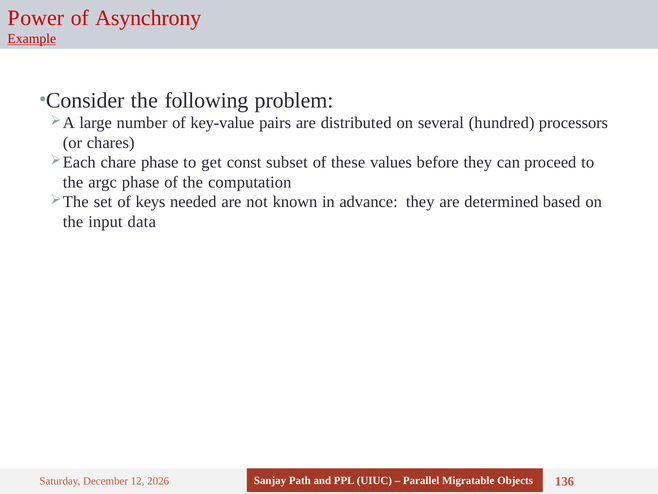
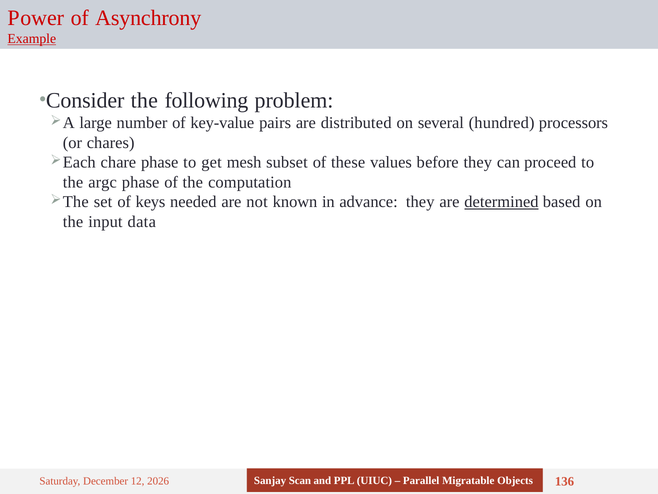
const: const -> mesh
determined underline: none -> present
Path: Path -> Scan
